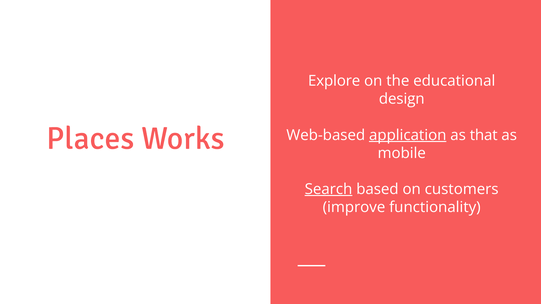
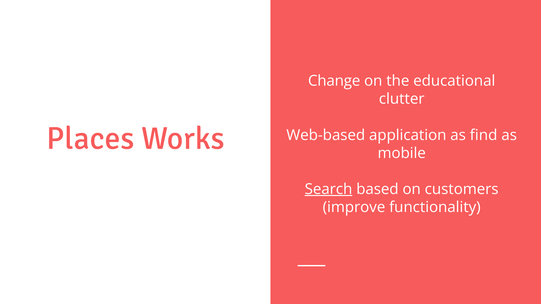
Explore: Explore -> Change
design: design -> clutter
application underline: present -> none
that: that -> find
